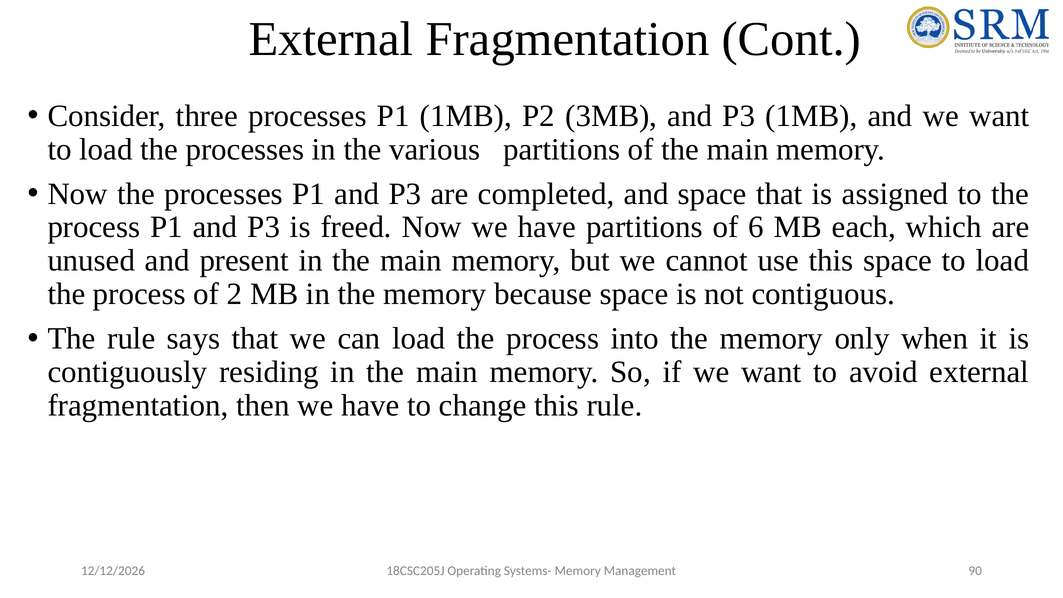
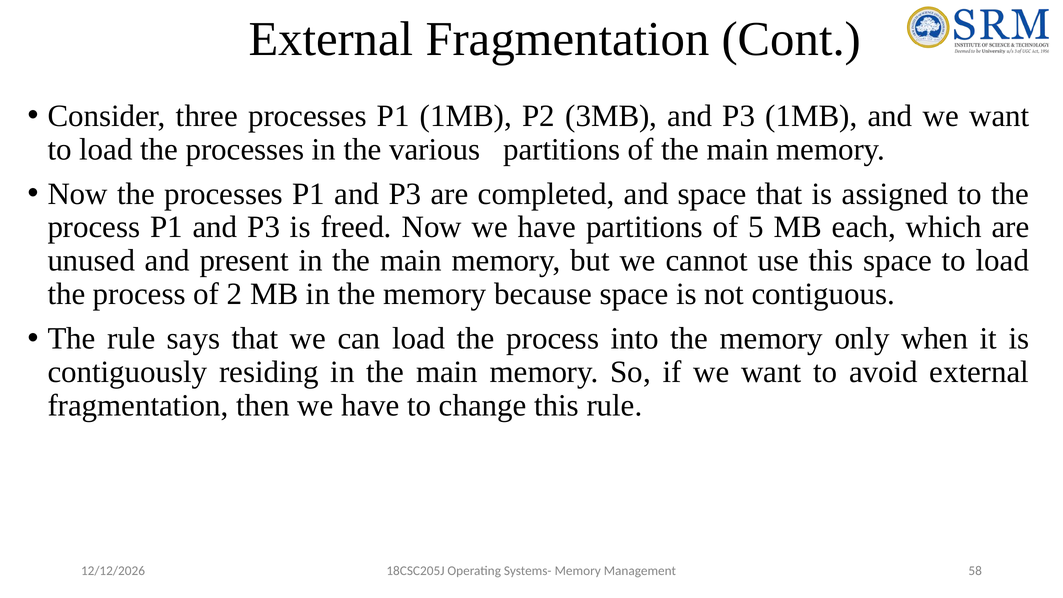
6: 6 -> 5
90: 90 -> 58
